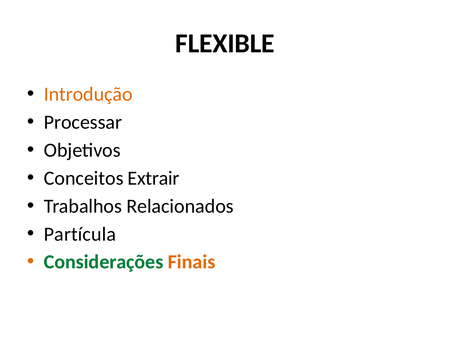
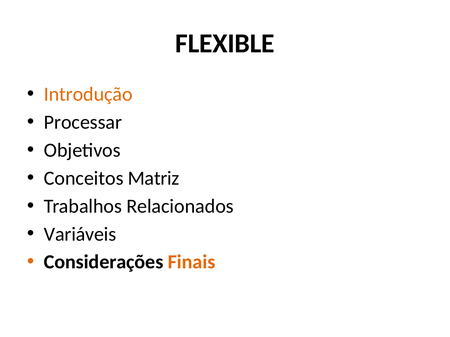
Extrair: Extrair -> Matriz
Partícula: Partícula -> Variáveis
Considerações colour: green -> black
